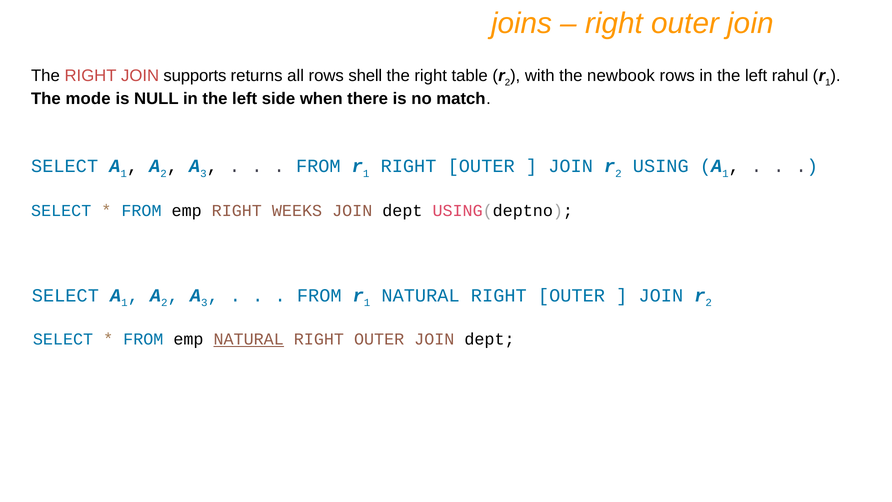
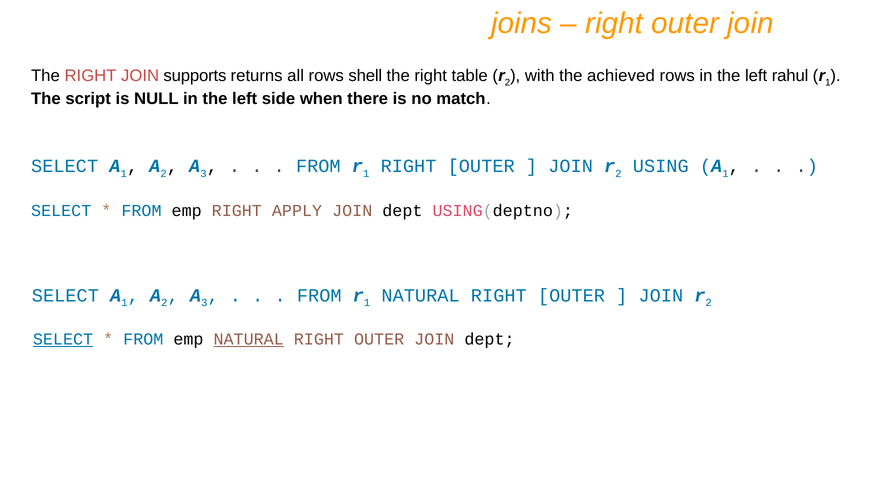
newbook: newbook -> achieved
mode: mode -> script
WEEKS: WEEKS -> APPLY
SELECT at (63, 339) underline: none -> present
